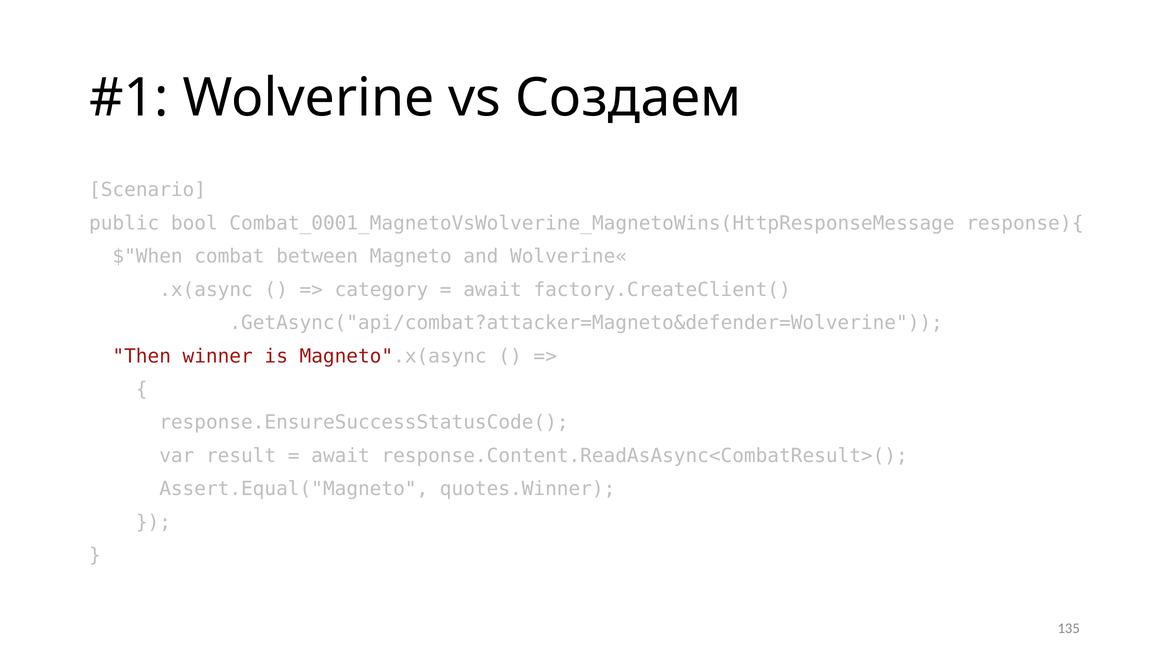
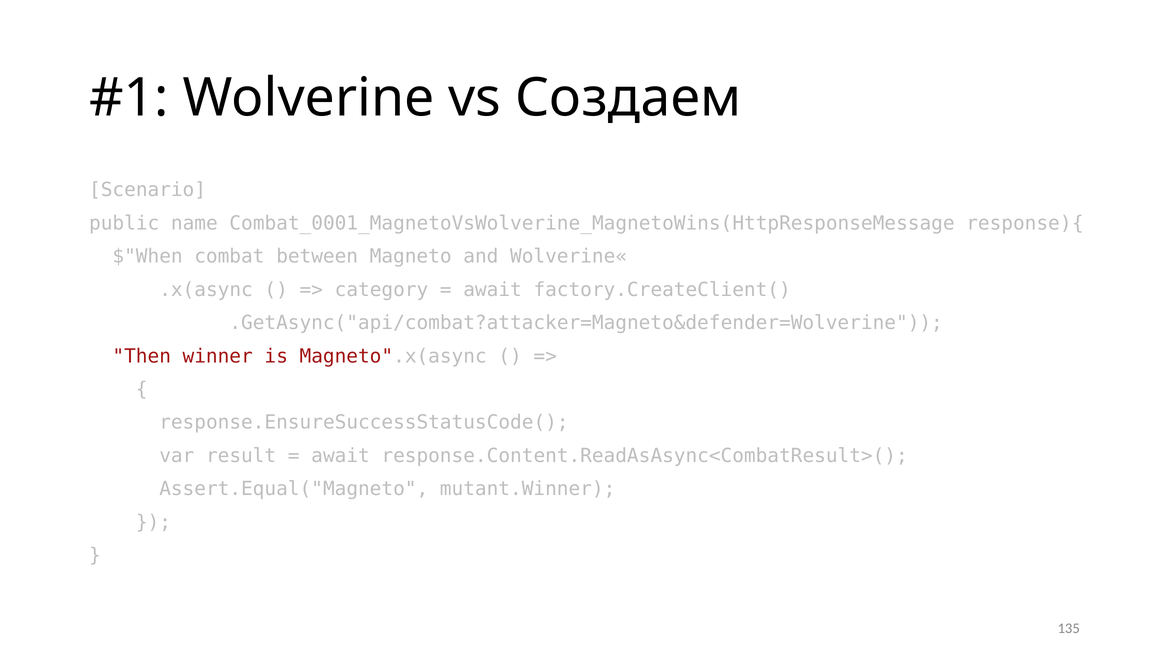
bool: bool -> name
quotes.Winner: quotes.Winner -> mutant.Winner
